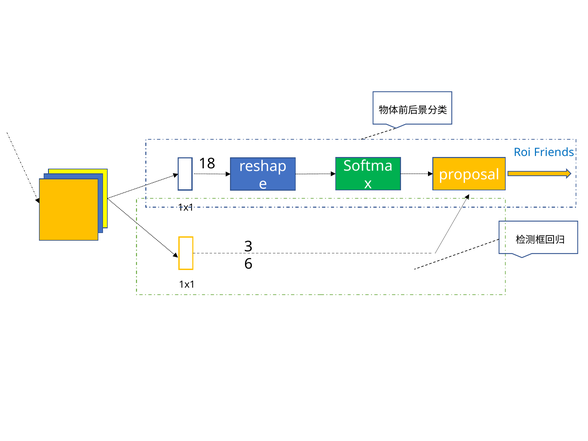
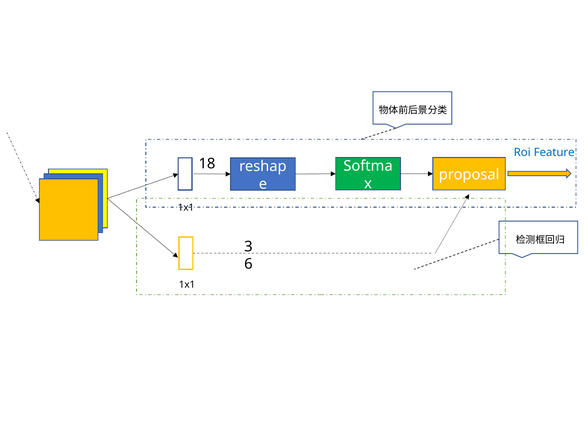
Friends: Friends -> Feature
